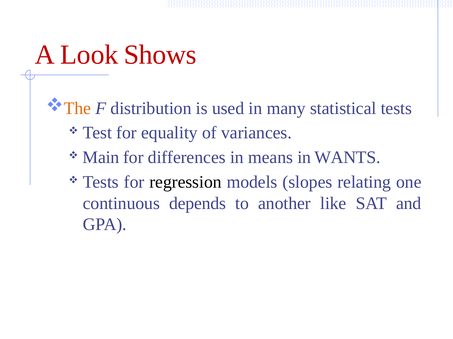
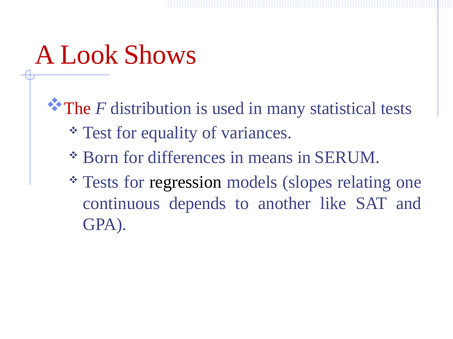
The colour: orange -> red
Main: Main -> Born
WANTS: WANTS -> SERUM
